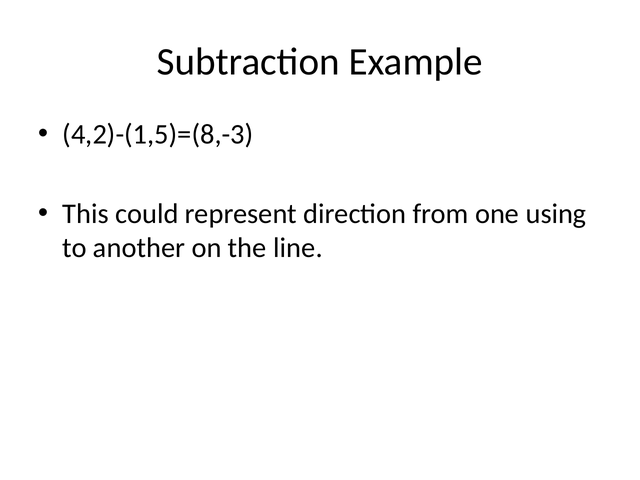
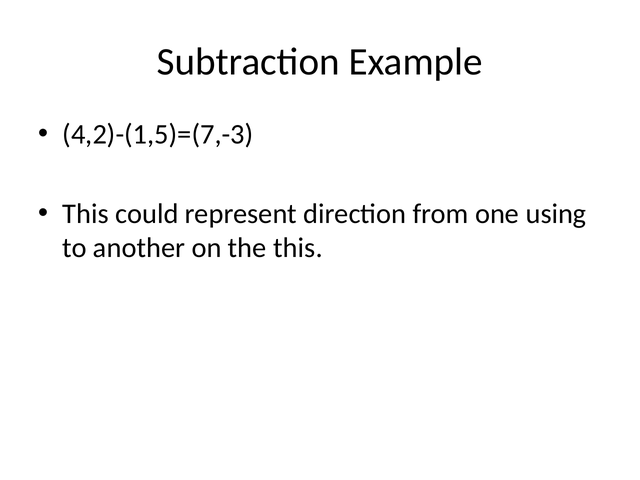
4,2)-(1,5)=(8,-3: 4,2)-(1,5)=(8,-3 -> 4,2)-(1,5)=(7,-3
the line: line -> this
